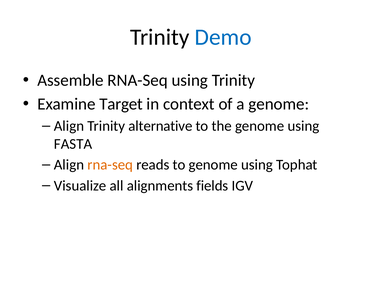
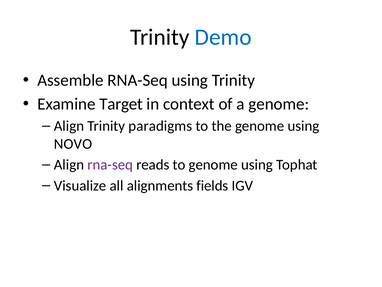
alternative: alternative -> paradigms
FASTA: FASTA -> NOVO
rna-seq at (110, 164) colour: orange -> purple
